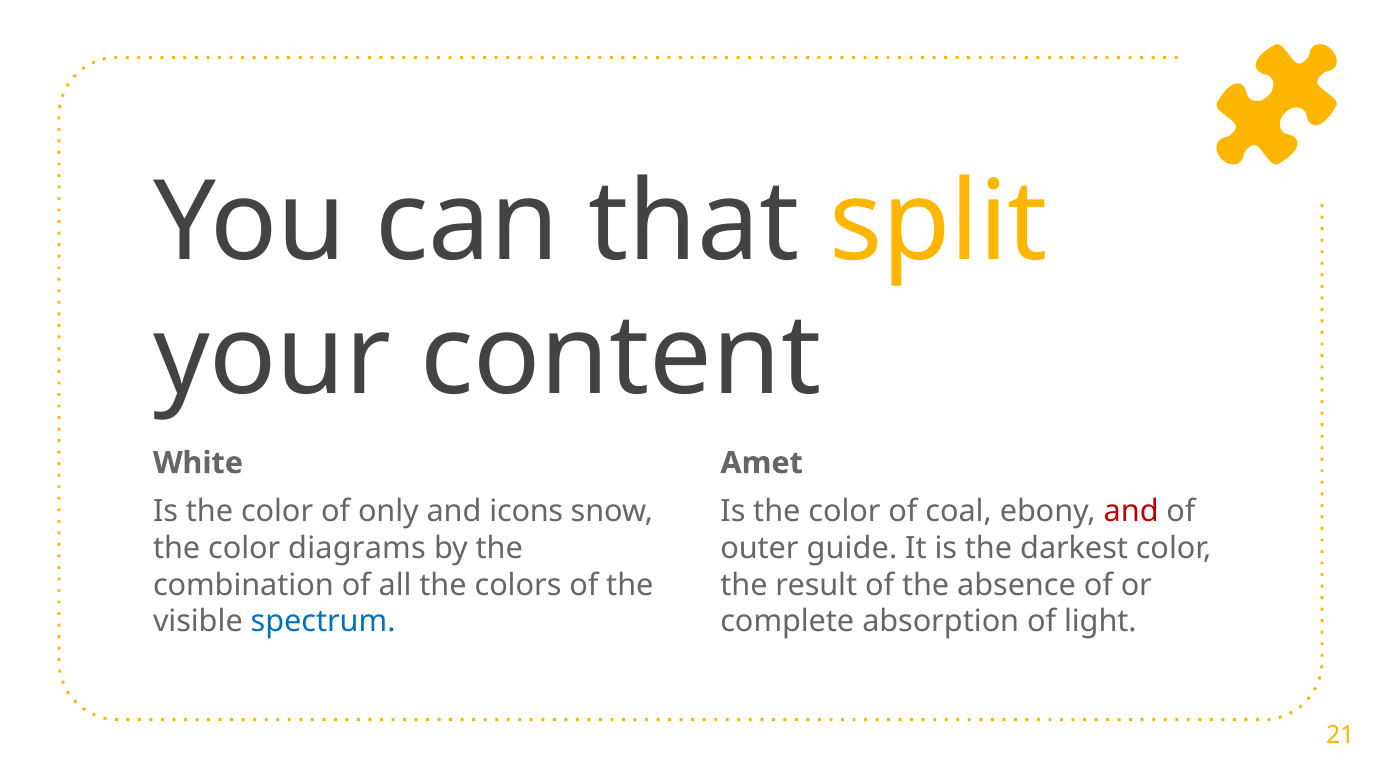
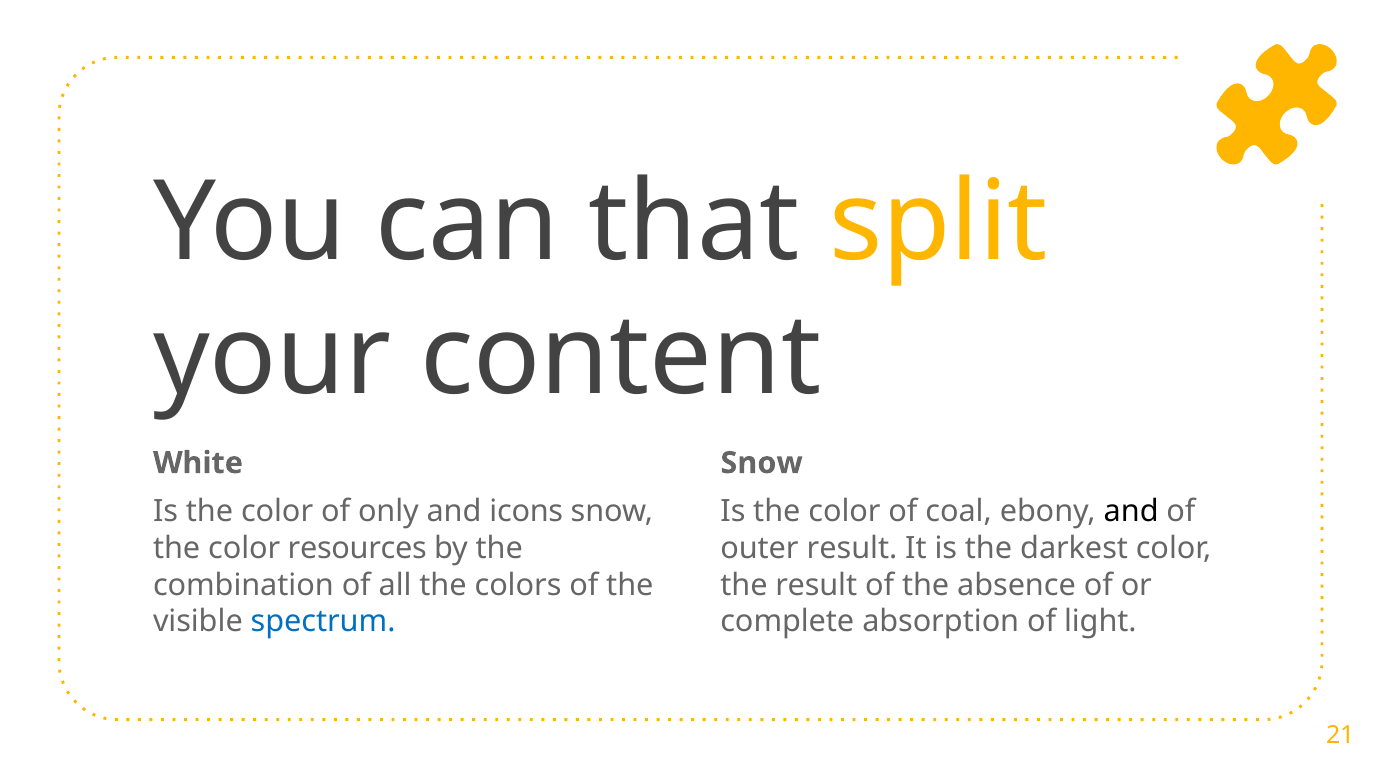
Amet at (762, 463): Amet -> Snow
and at (1131, 511) colour: red -> black
diagrams: diagrams -> resources
outer guide: guide -> result
